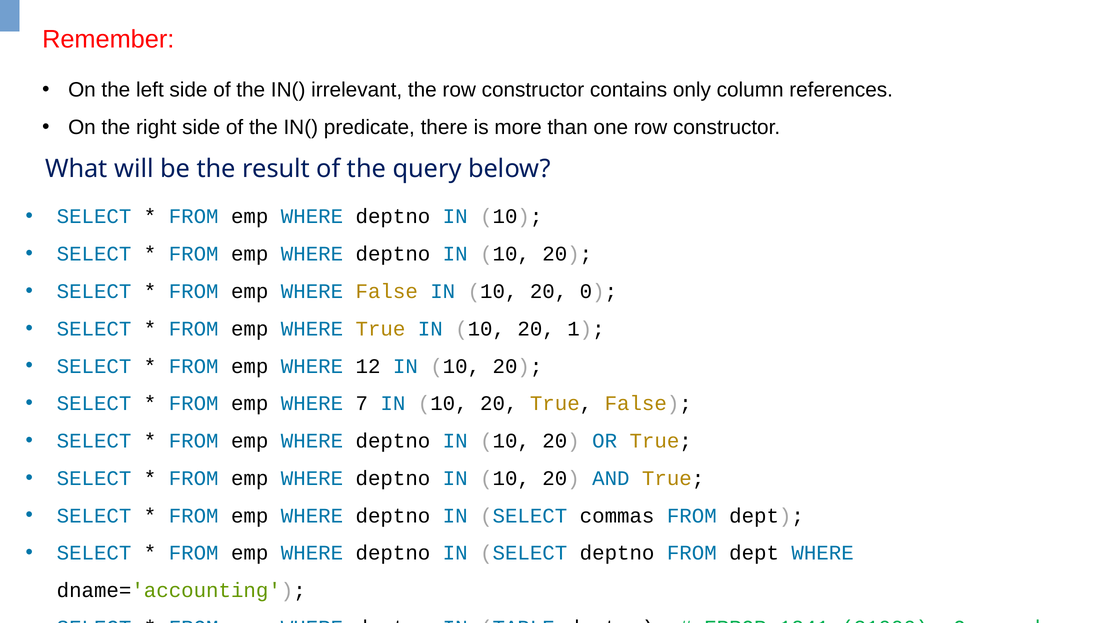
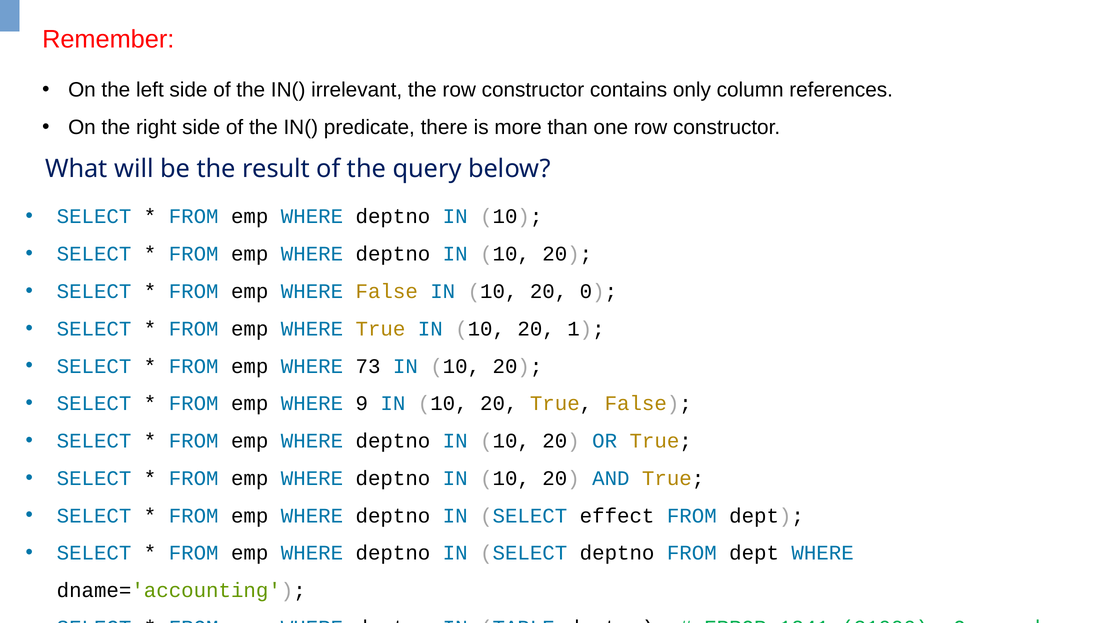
12: 12 -> 73
7: 7 -> 9
commas: commas -> effect
